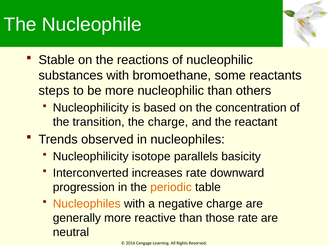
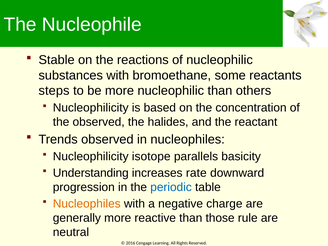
the transition: transition -> observed
the charge: charge -> halides
Interconverted: Interconverted -> Understanding
periodic colour: orange -> blue
those rate: rate -> rule
